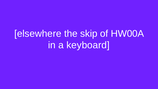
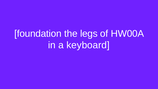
elsewhere: elsewhere -> foundation
skip: skip -> legs
